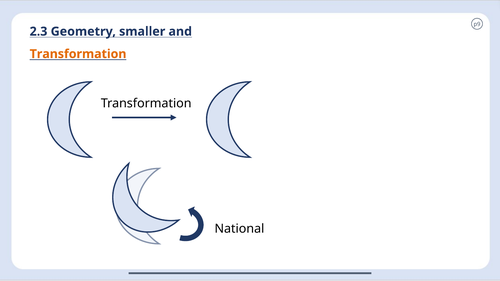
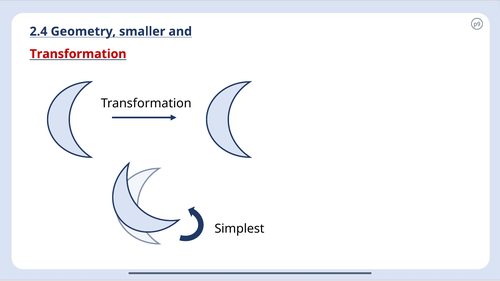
2.3: 2.3 -> 2.4
Transformation at (78, 54) colour: orange -> red
National: National -> Simplest
